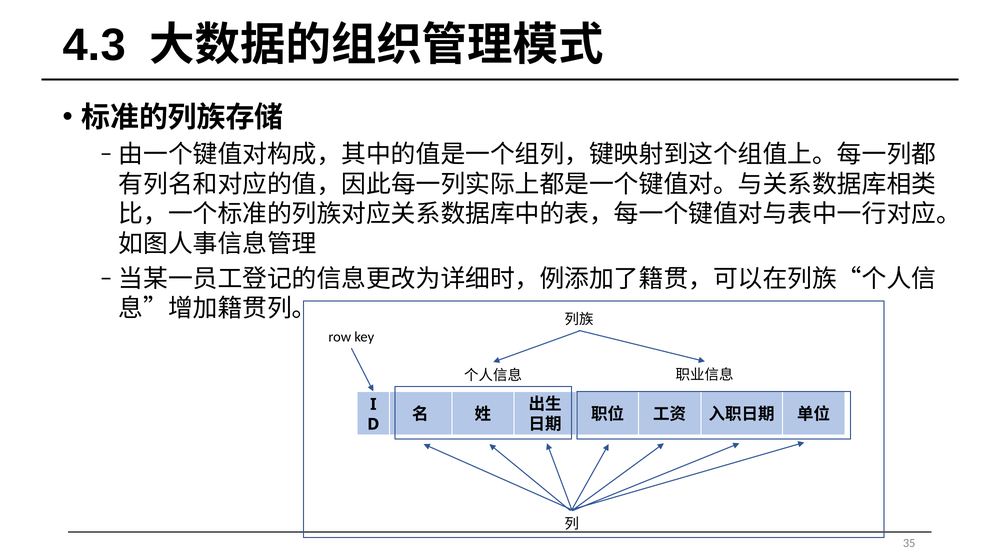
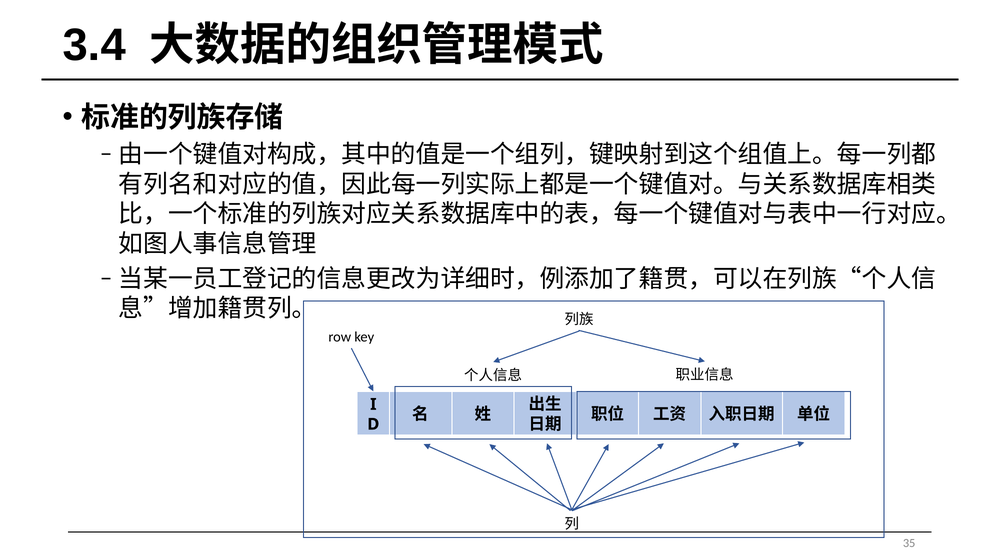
4.3: 4.3 -> 3.4
